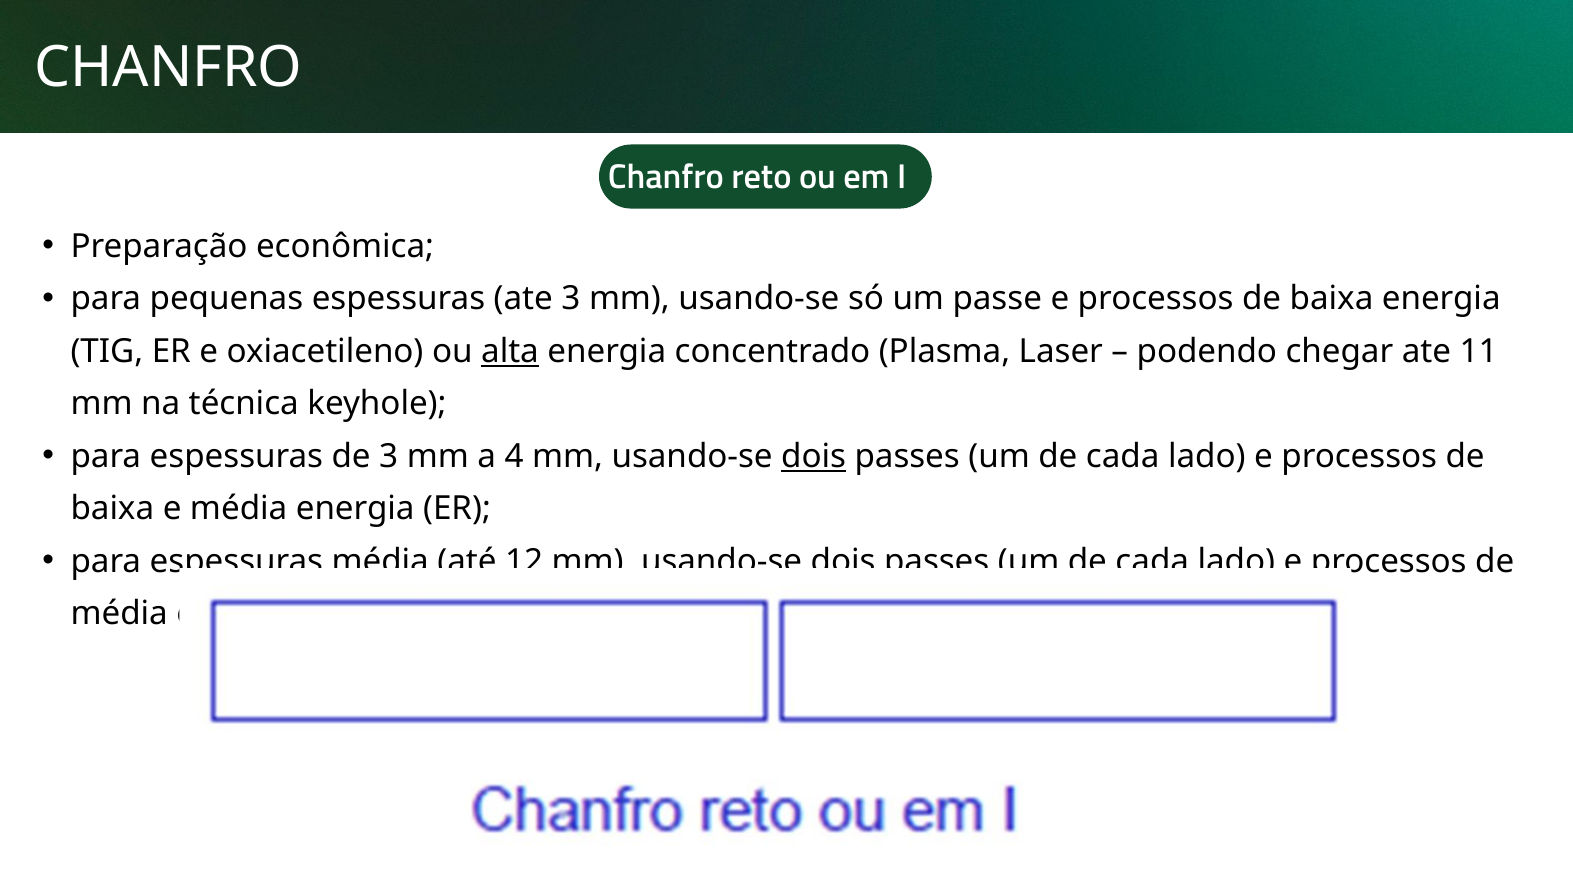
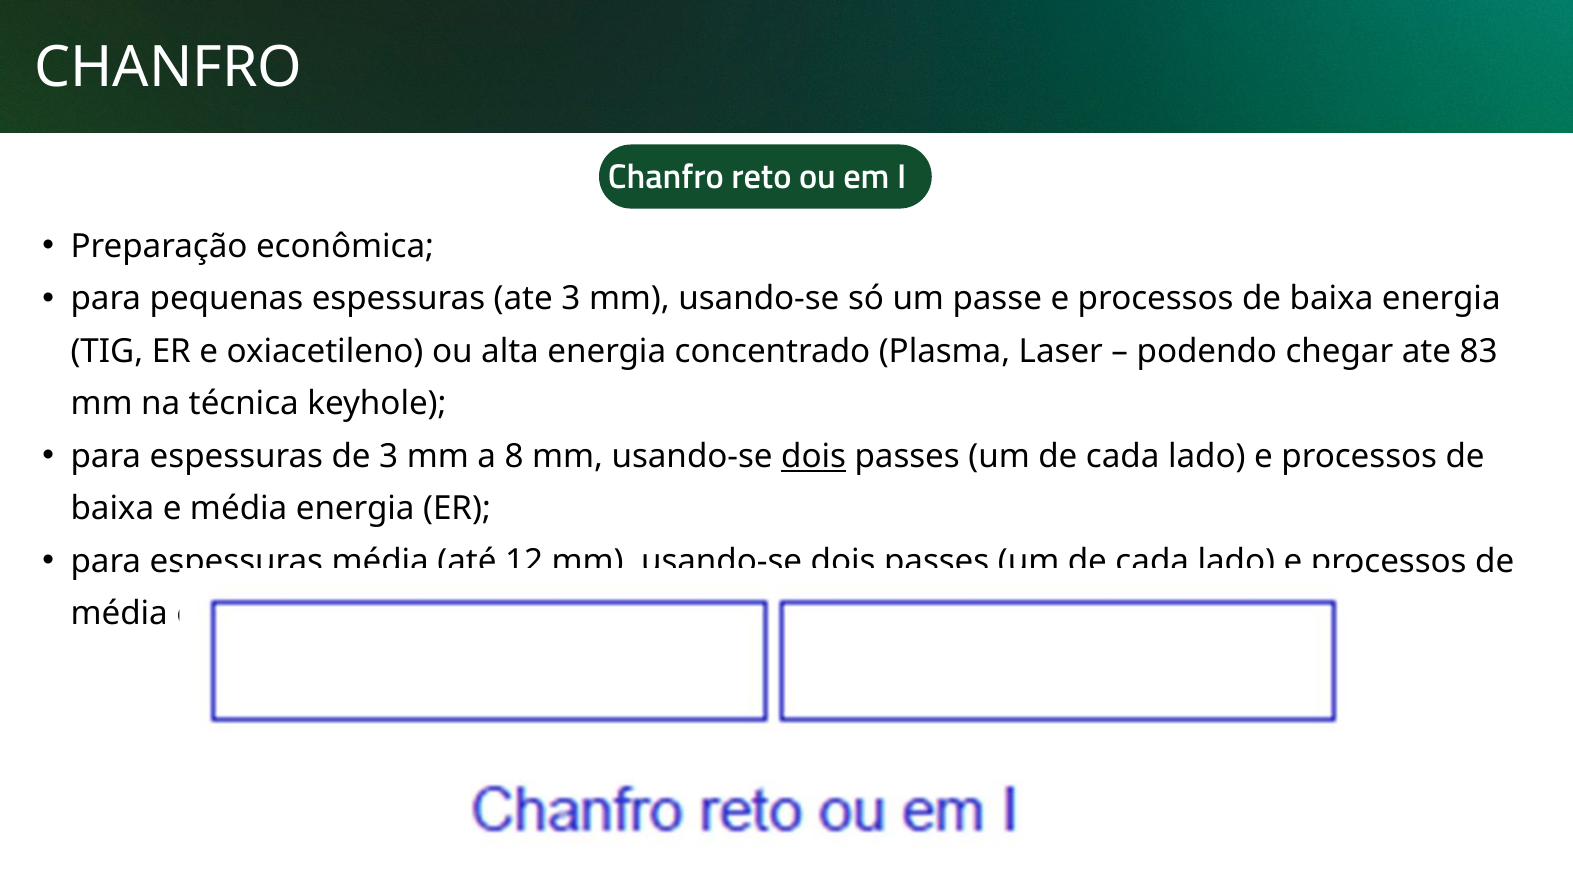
alta at (510, 351) underline: present -> none
11: 11 -> 83
4: 4 -> 8
